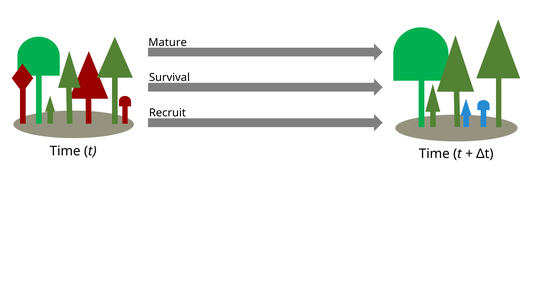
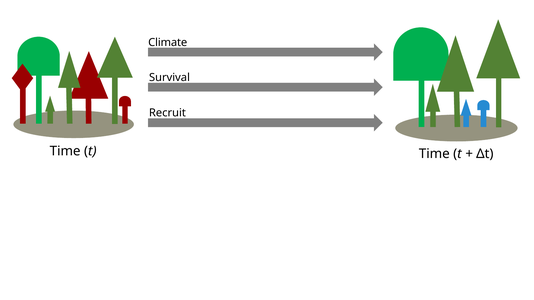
Mature: Mature -> Climate
